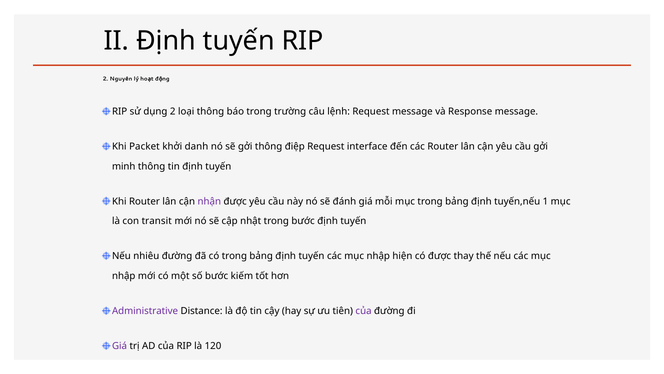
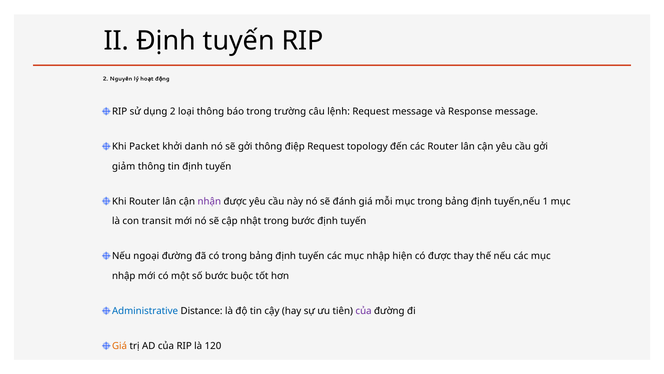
interface: interface -> topology
minh: minh -> giảm
nhiêu: nhiêu -> ngoại
kiếm: kiếm -> buộc
Administrative colour: purple -> blue
Giá at (120, 346) colour: purple -> orange
